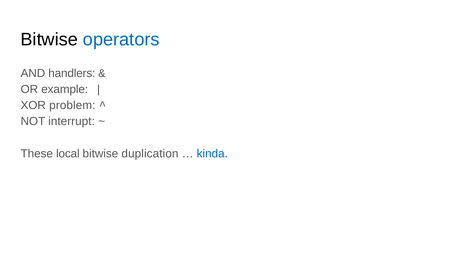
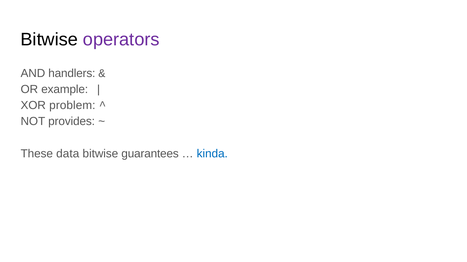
operators colour: blue -> purple
interrupt: interrupt -> provides
local: local -> data
duplication: duplication -> guarantees
